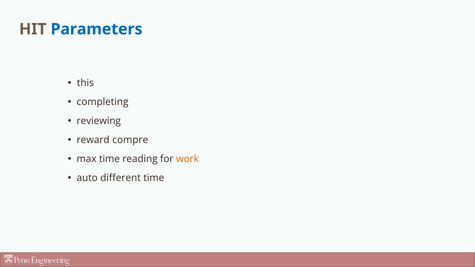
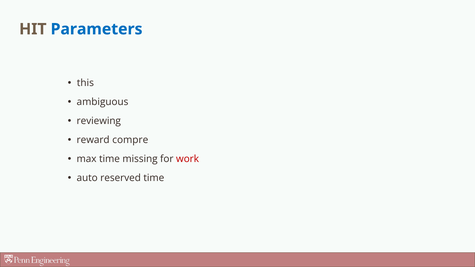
completing: completing -> ambiguous
reading: reading -> missing
work colour: orange -> red
different: different -> reserved
